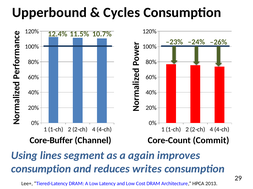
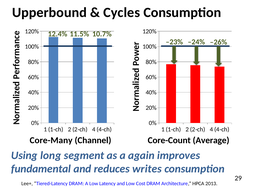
Core-Buffer: Core-Buffer -> Core-Many
Commit: Commit -> Average
lines: lines -> long
consumption at (41, 170): consumption -> fundamental
